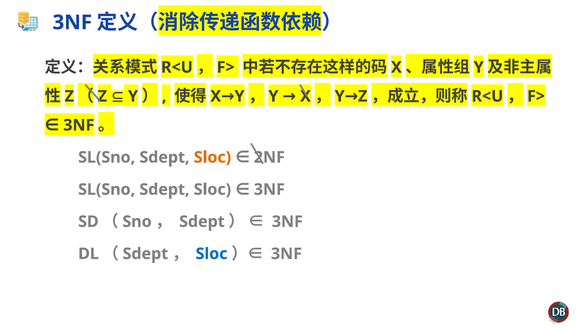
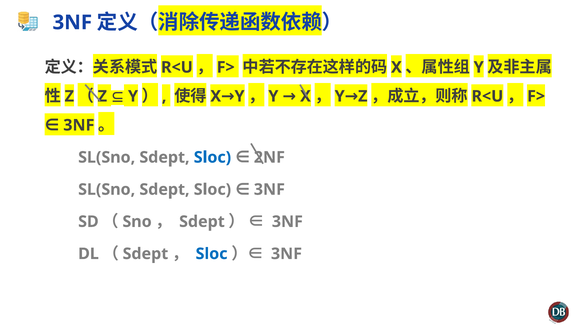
Sloc at (212, 157) colour: orange -> blue
